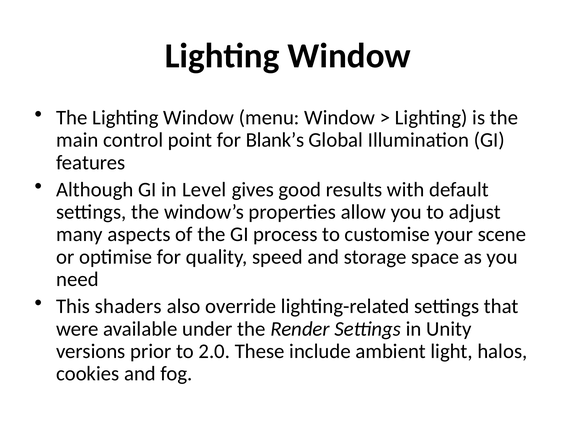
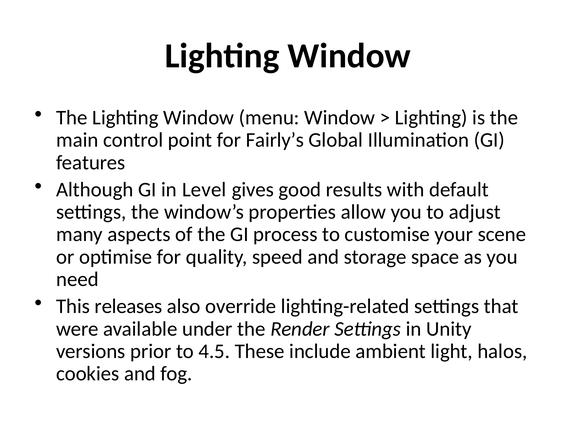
Blank’s: Blank’s -> Fairly’s
shaders: shaders -> releases
2.0: 2.0 -> 4.5
